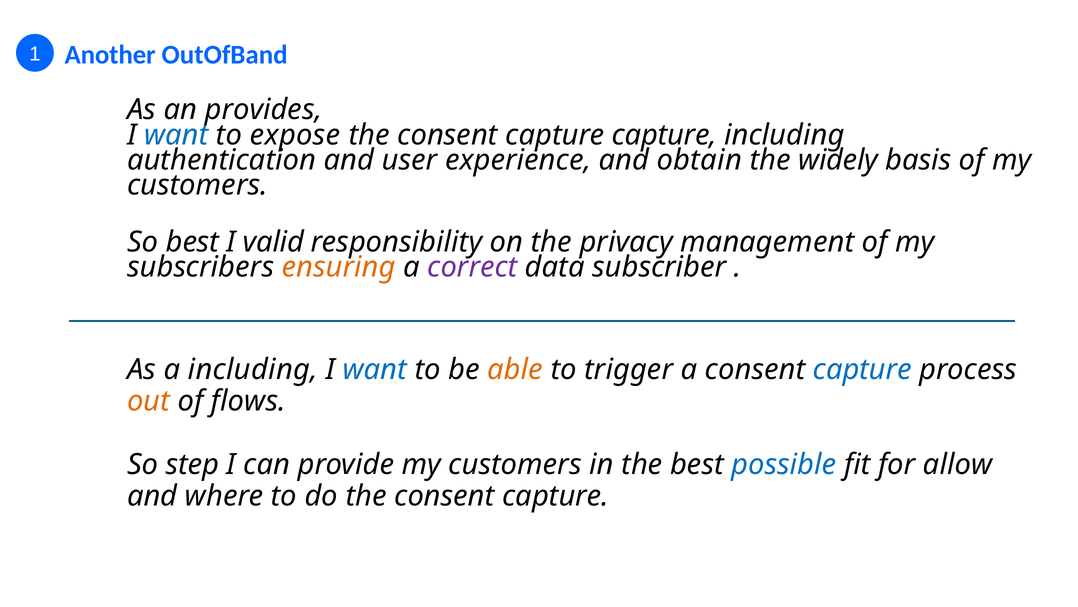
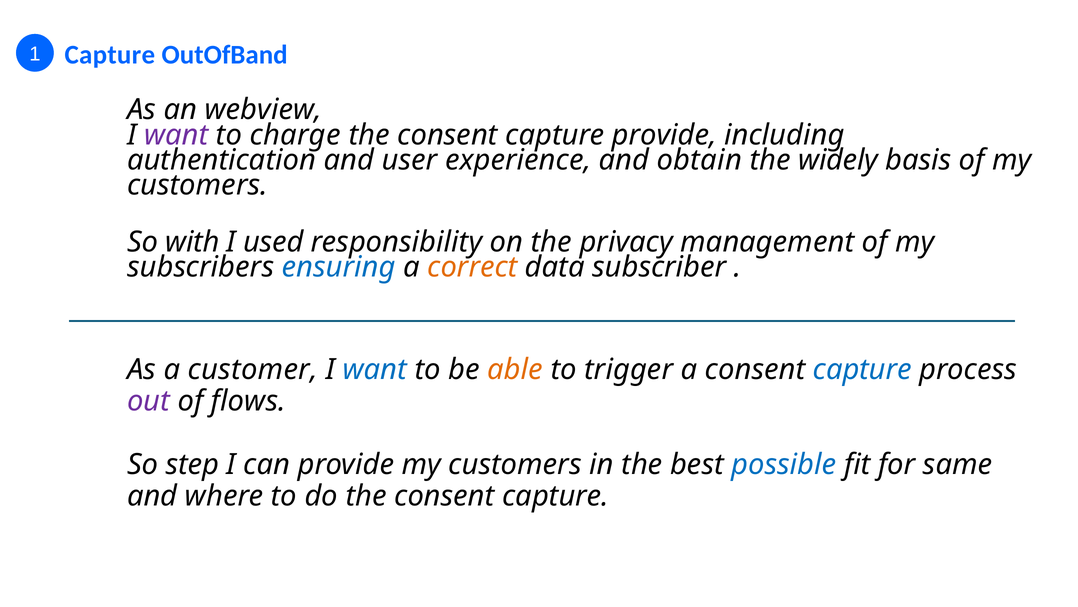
1 Another: Another -> Capture
provides: provides -> webview
want at (176, 135) colour: blue -> purple
expose: expose -> charge
capture capture: capture -> provide
So best: best -> with
valid: valid -> used
ensuring colour: orange -> blue
correct colour: purple -> orange
a including: including -> customer
out colour: orange -> purple
allow: allow -> same
